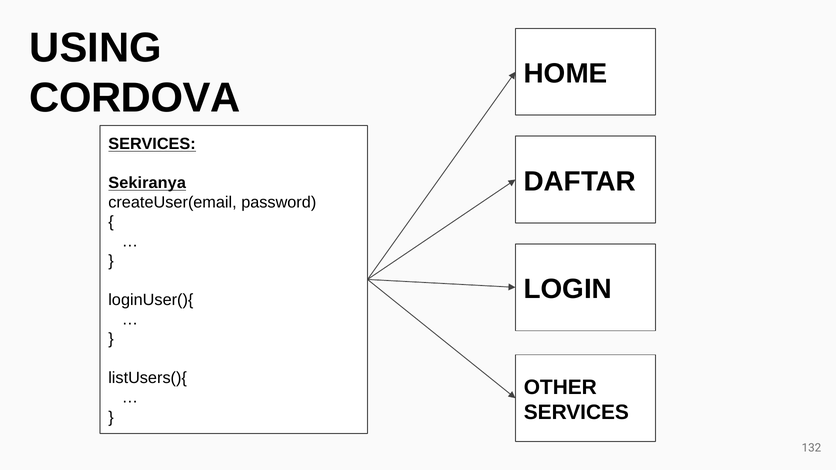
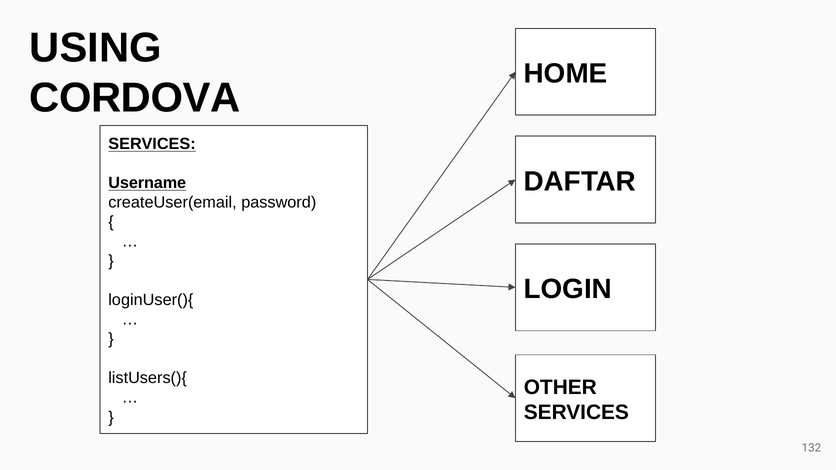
Sekiranya: Sekiranya -> Username
